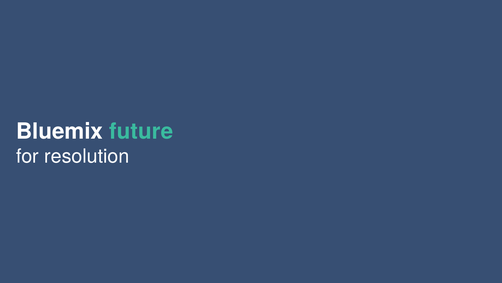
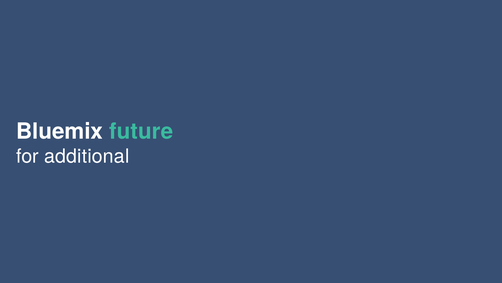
resolution: resolution -> additional
